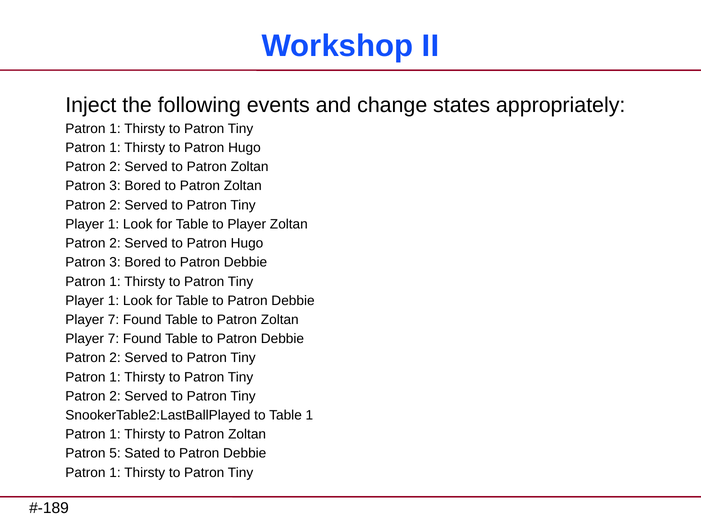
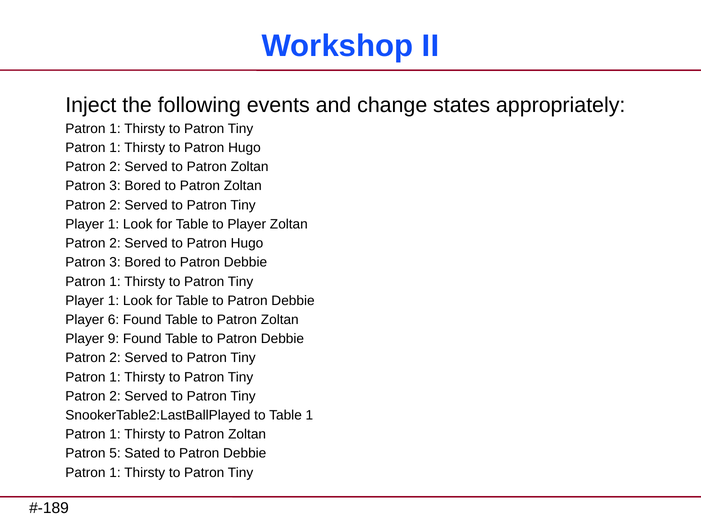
7 at (113, 320): 7 -> 6
7 at (113, 339): 7 -> 9
